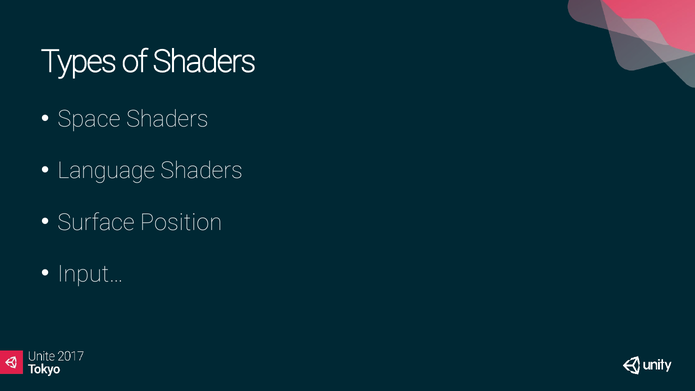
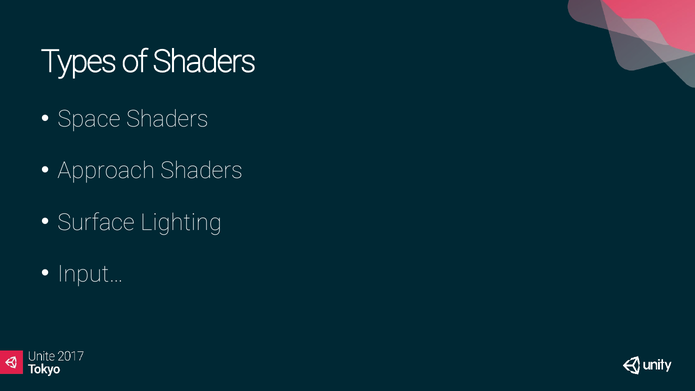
Language: Language -> Approach
Position: Position -> Lighting
